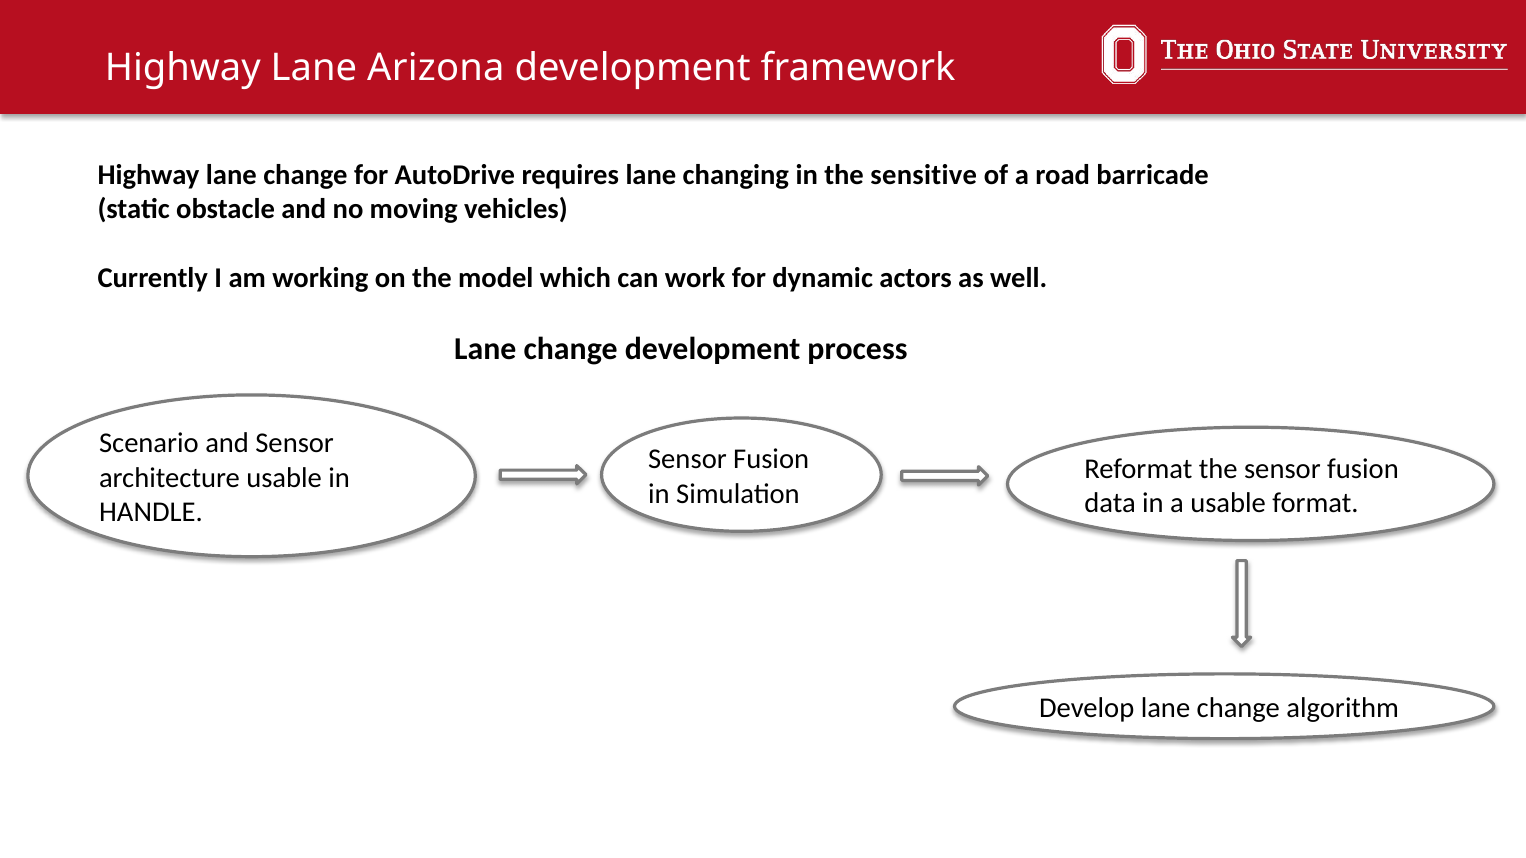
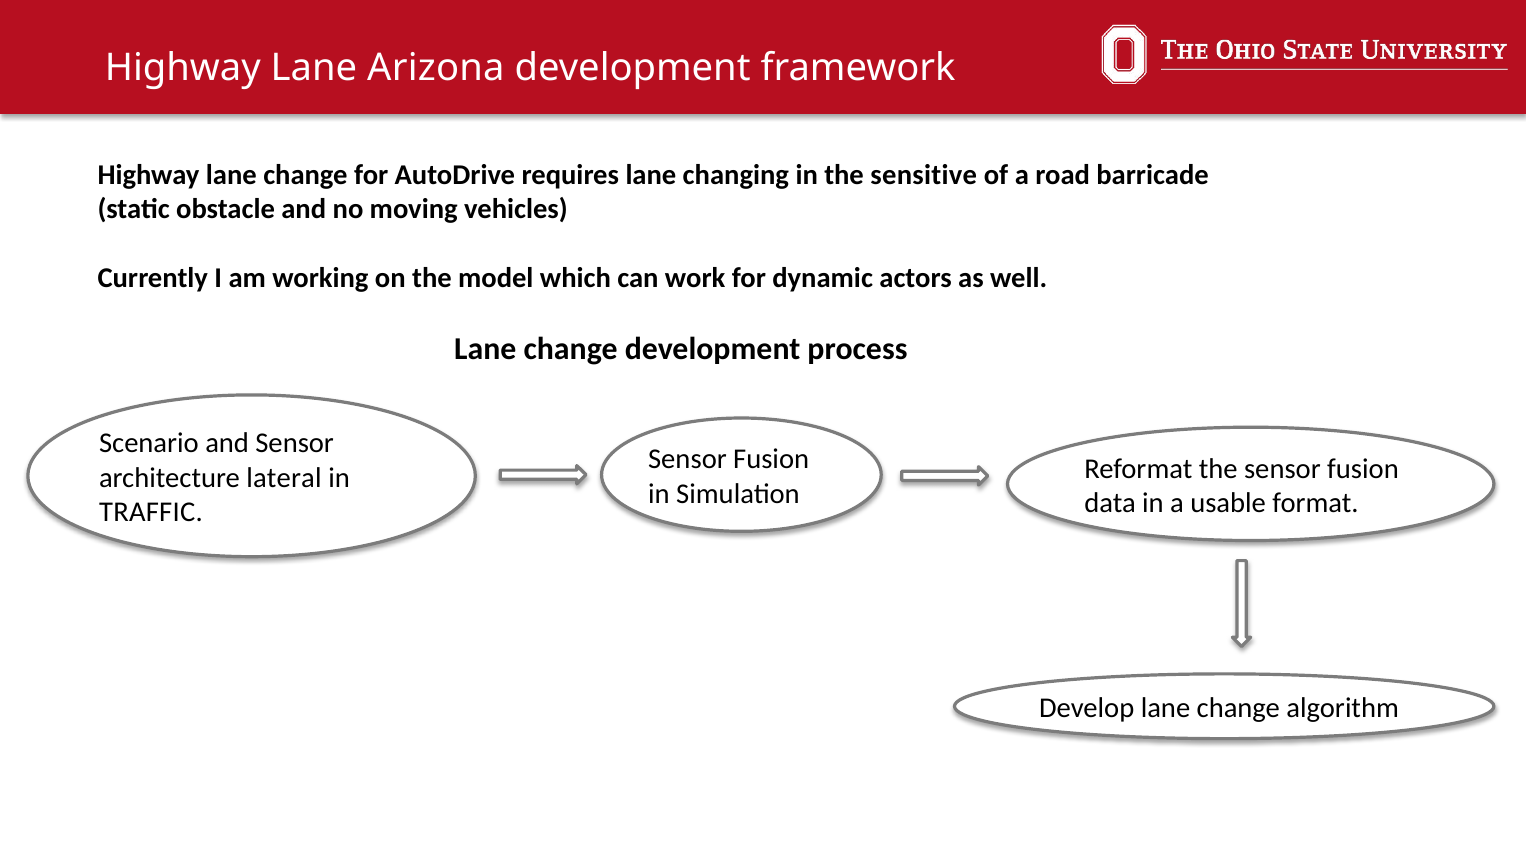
architecture usable: usable -> lateral
HANDLE: HANDLE -> TRAFFIC
